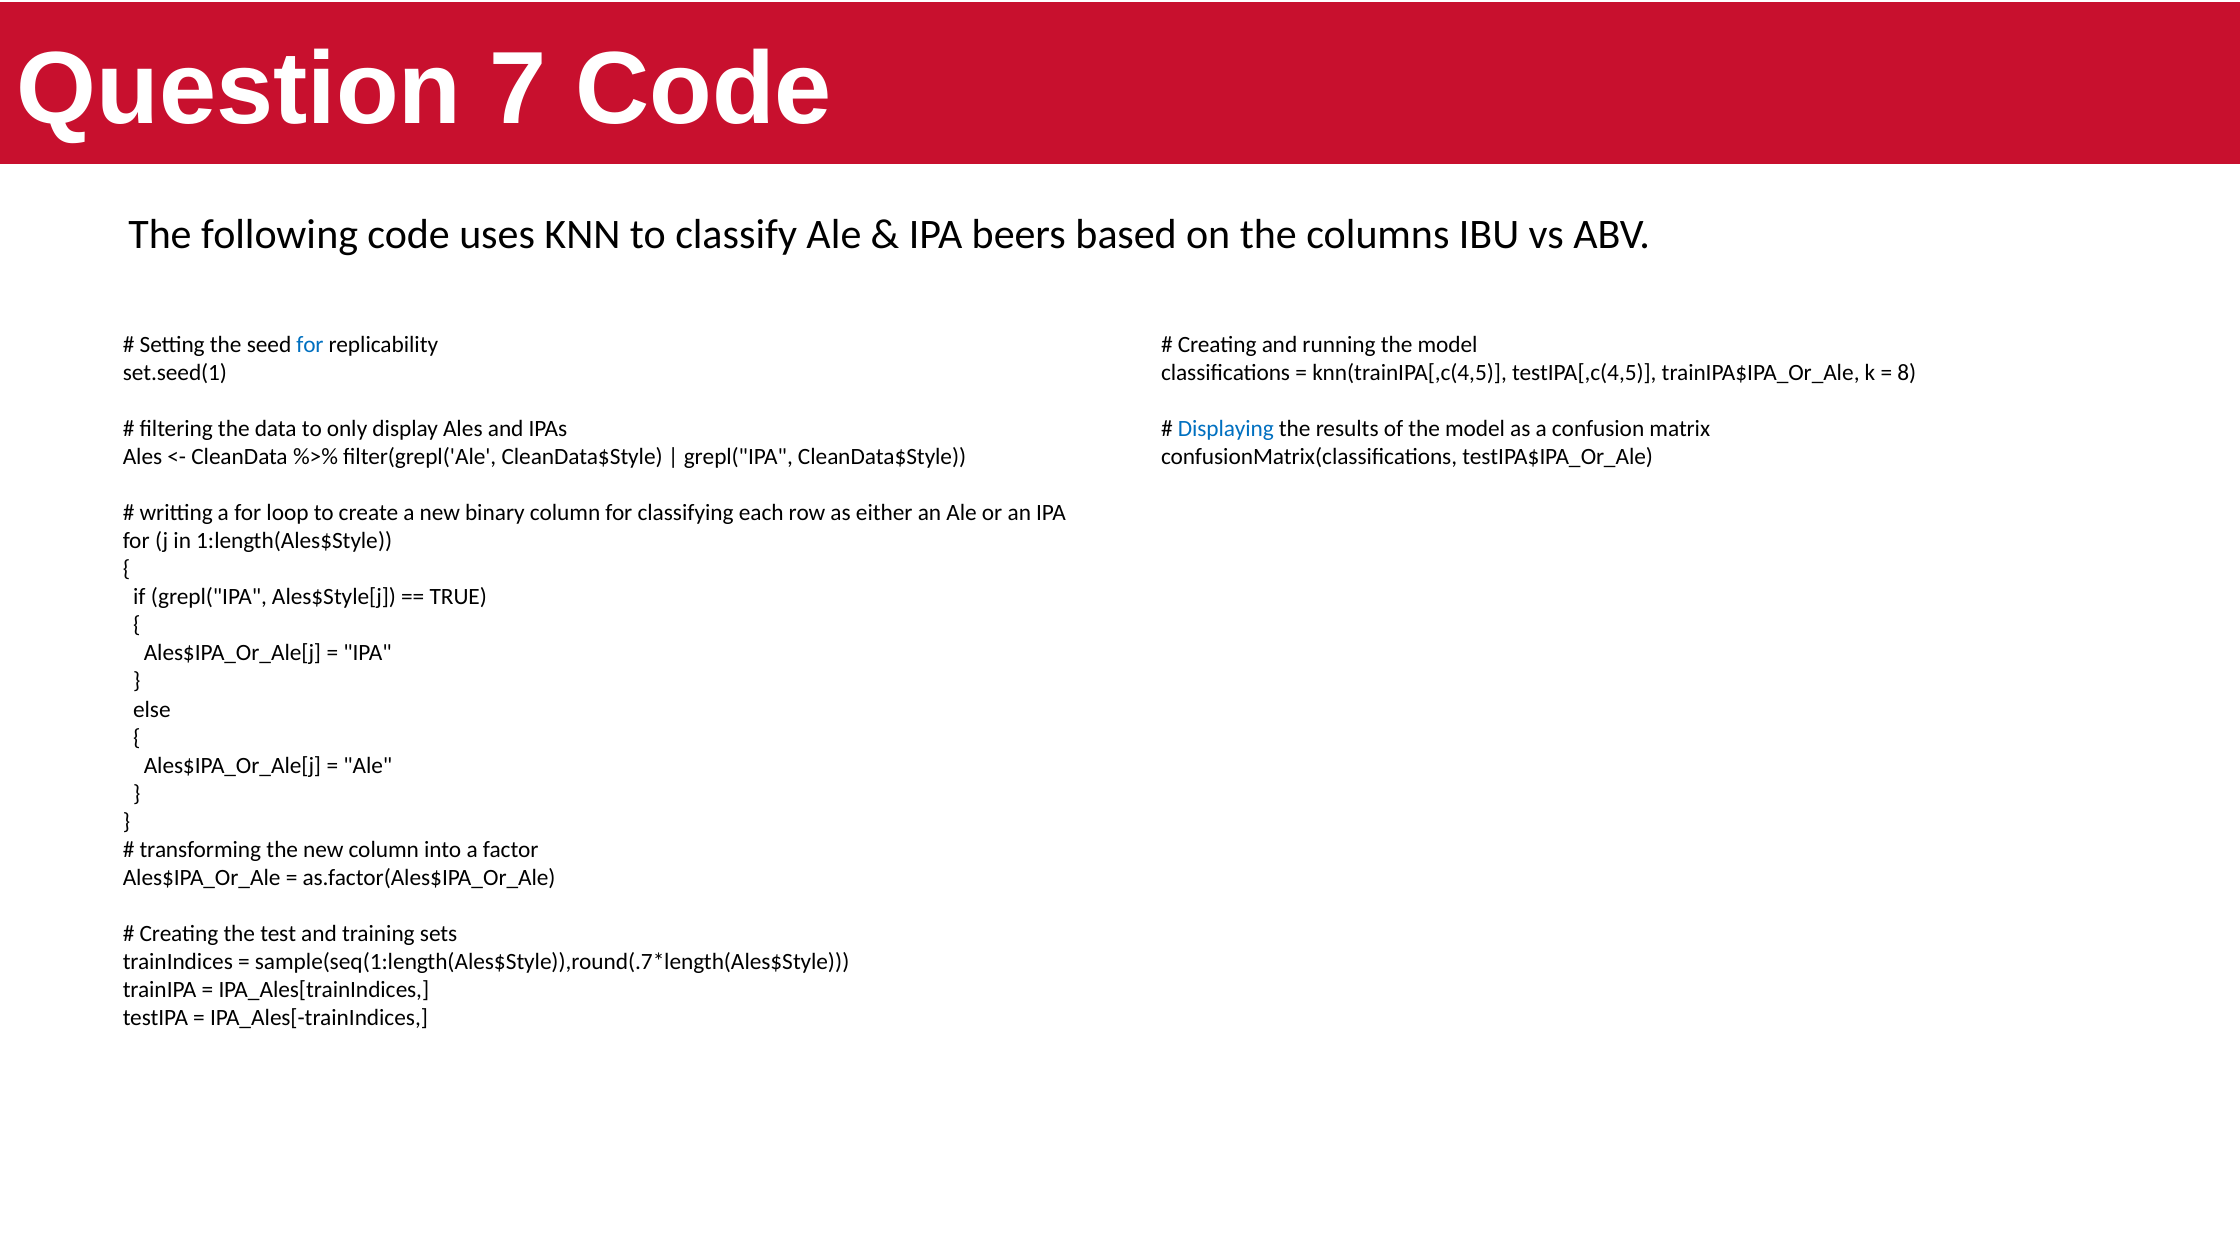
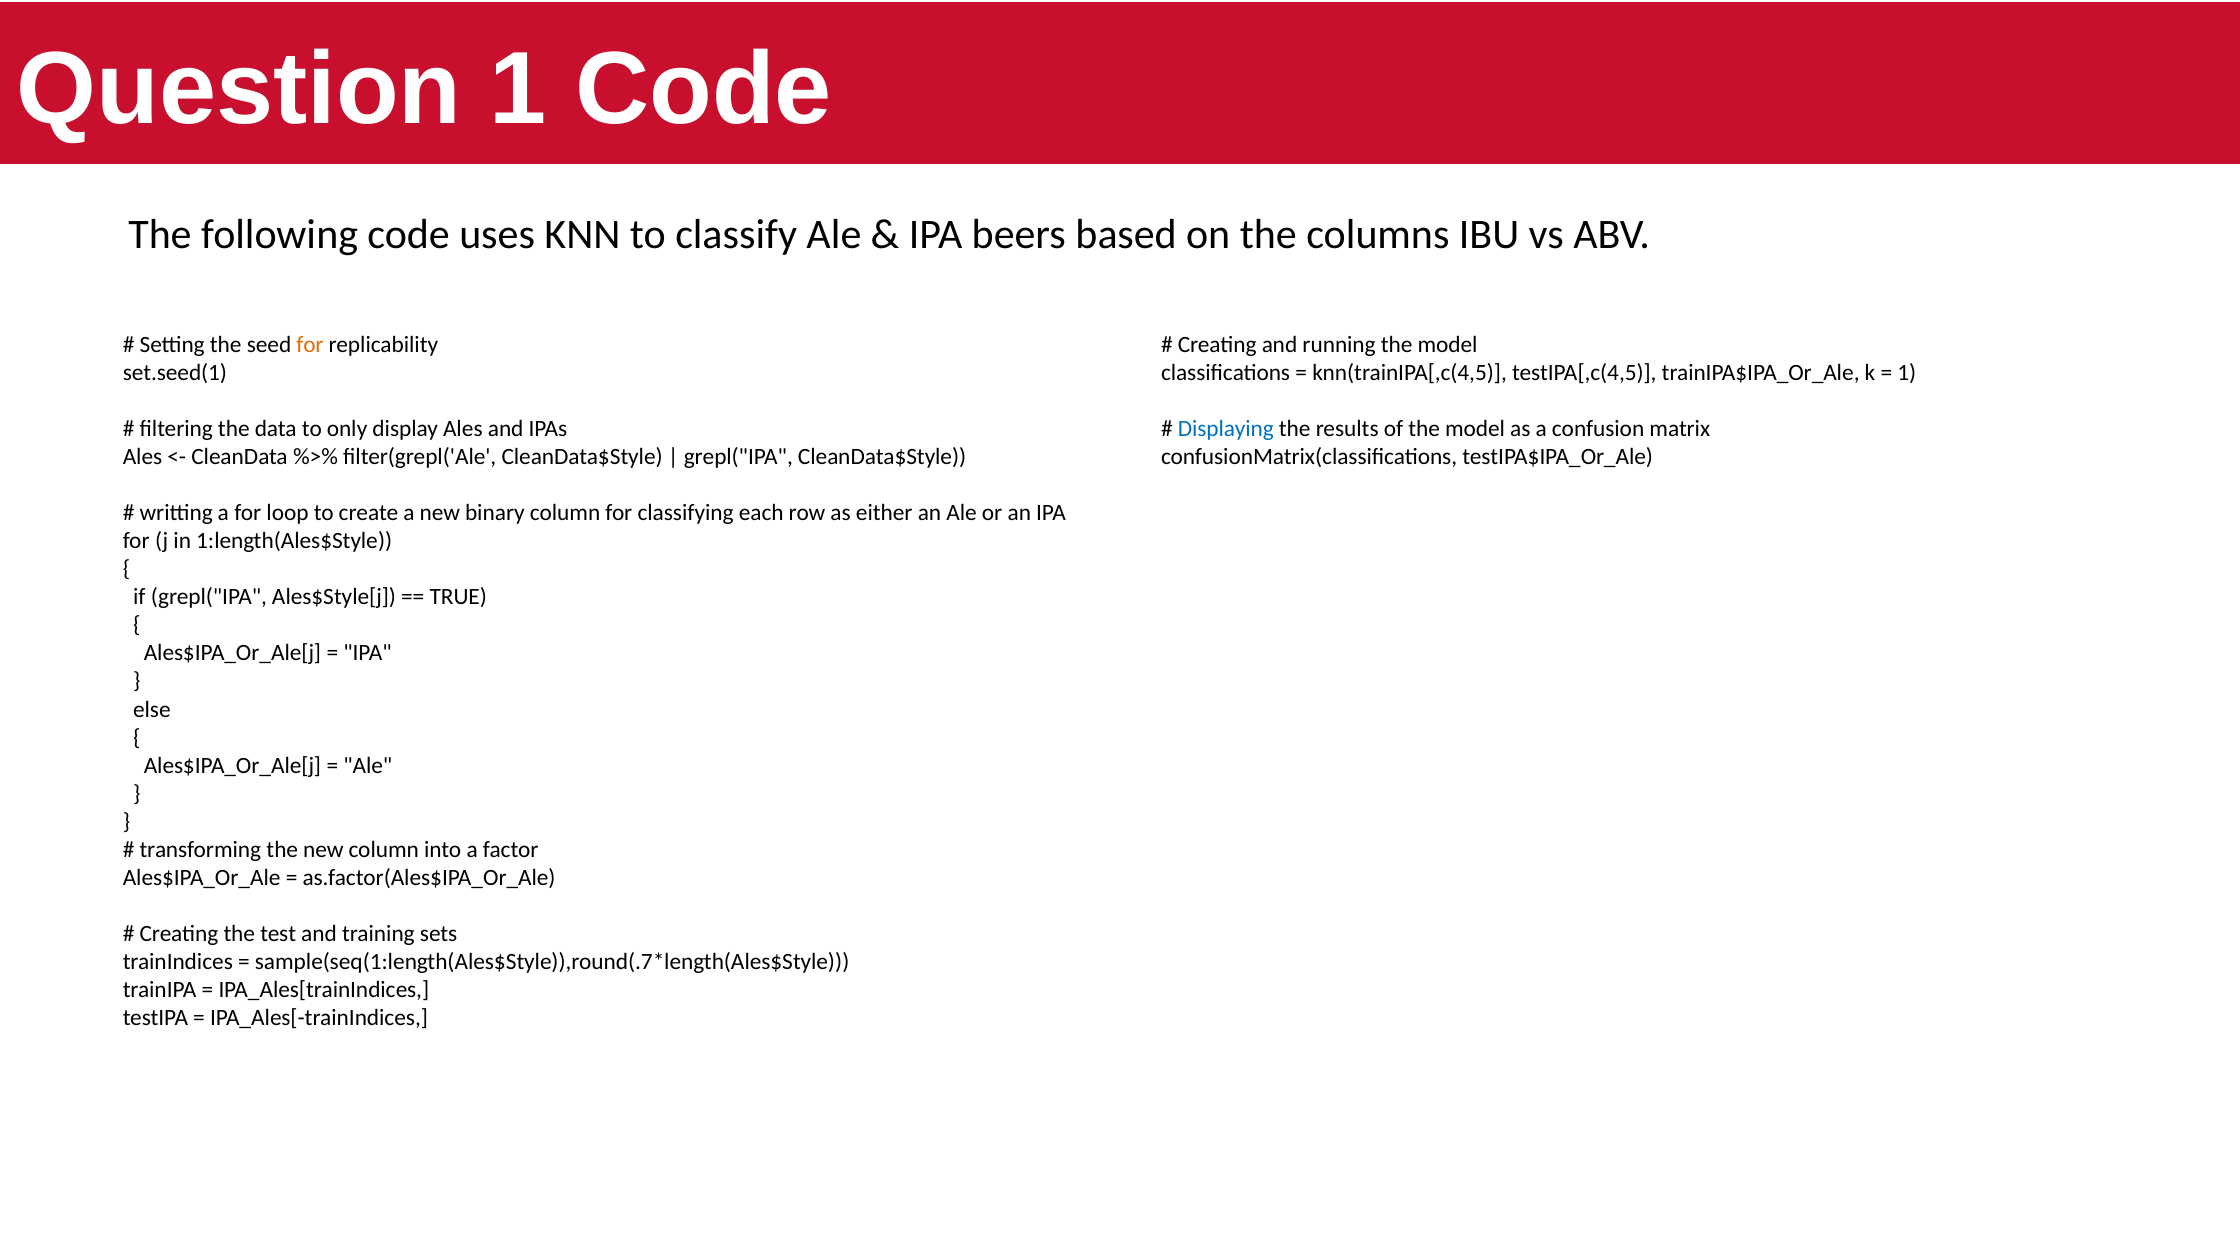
Question 7: 7 -> 1
for at (310, 345) colour: blue -> orange
8 at (1907, 373): 8 -> 1
